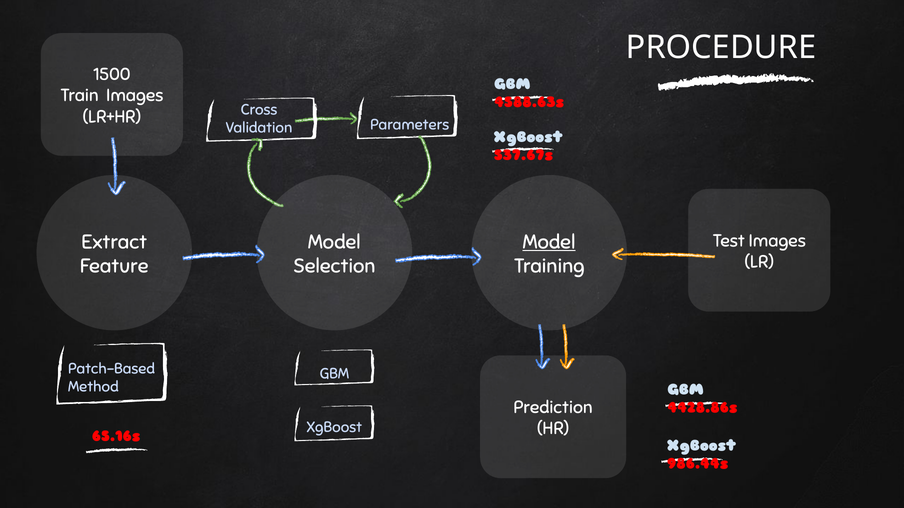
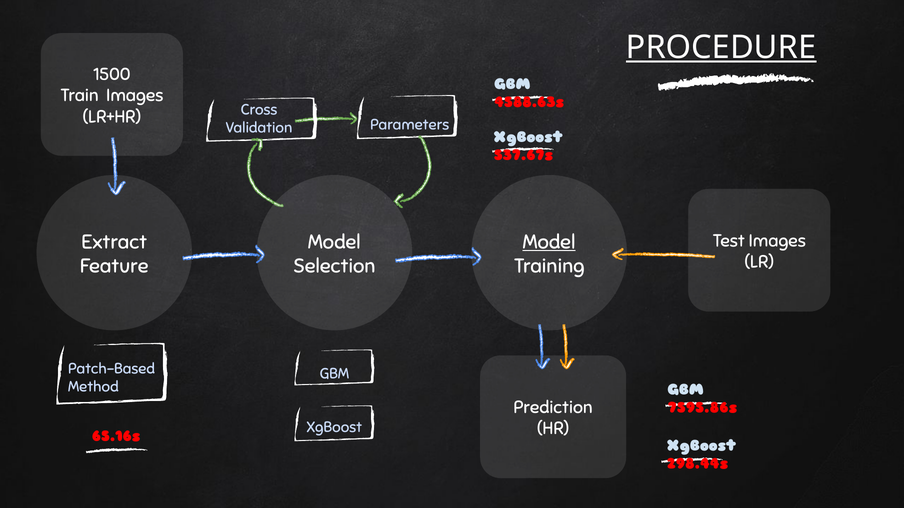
PROCEDURE underline: none -> present
4428.86s: 4428.86s -> 7595.86s
986.44s: 986.44s -> 298.44s
